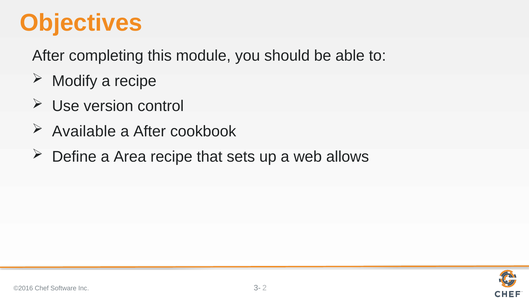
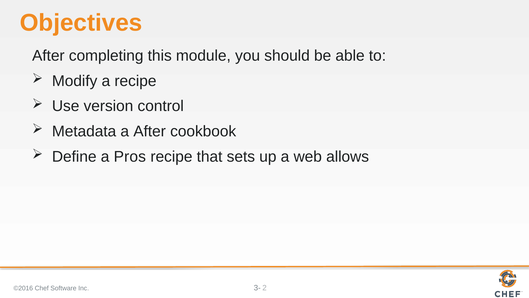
Available: Available -> Metadata
Area: Area -> Pros
